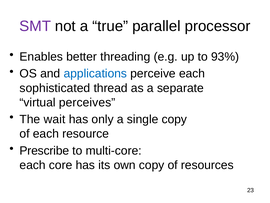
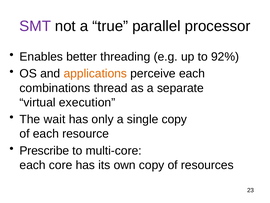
93%: 93% -> 92%
applications colour: blue -> orange
sophisticated: sophisticated -> combinations
perceives: perceives -> execution
